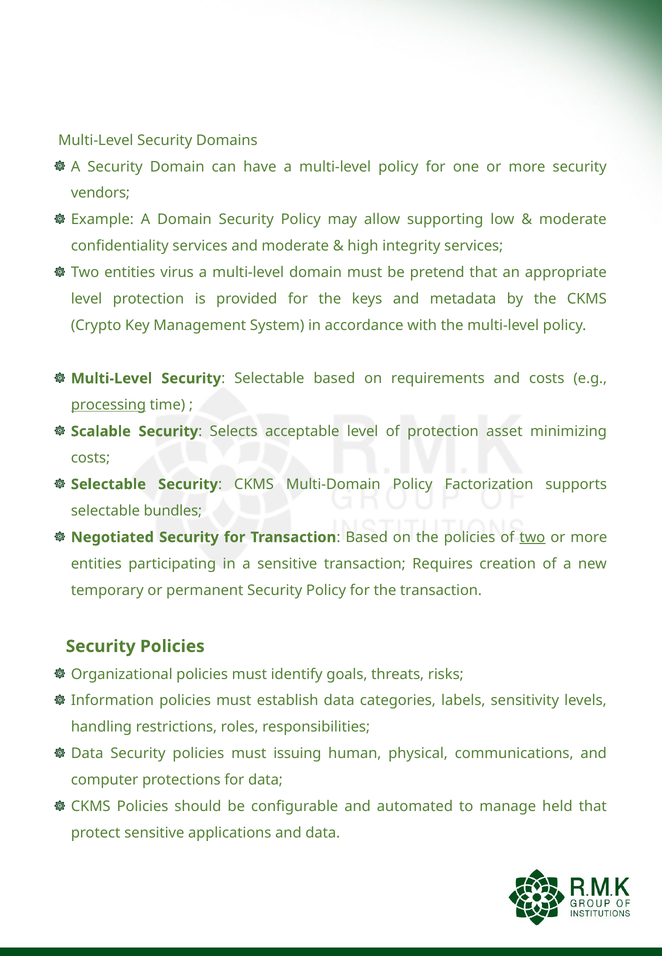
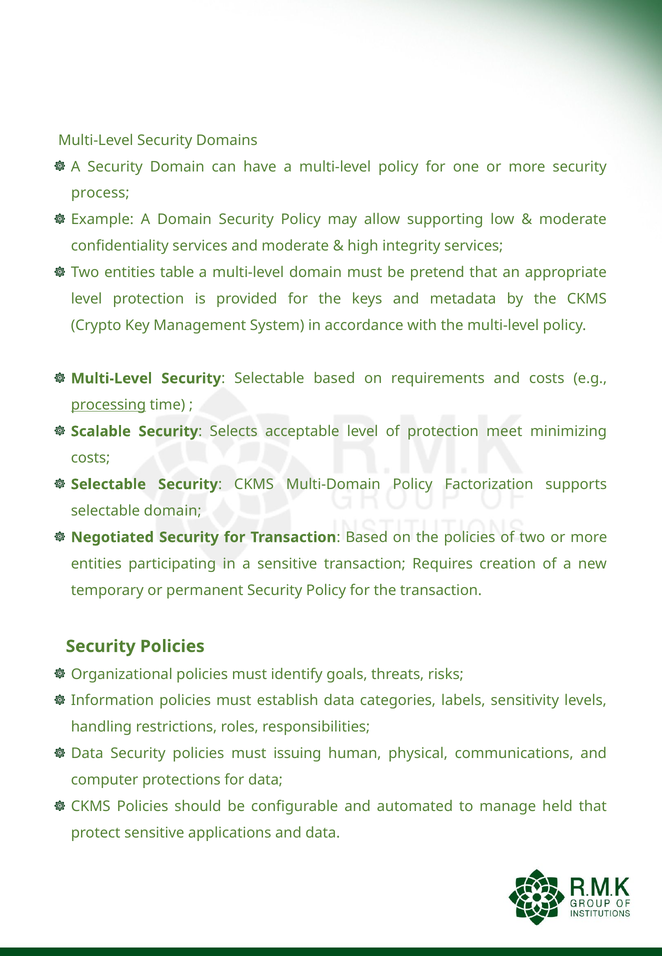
vendors: vendors -> process
virus: virus -> table
asset: asset -> meet
selectable bundles: bundles -> domain
two at (532, 537) underline: present -> none
